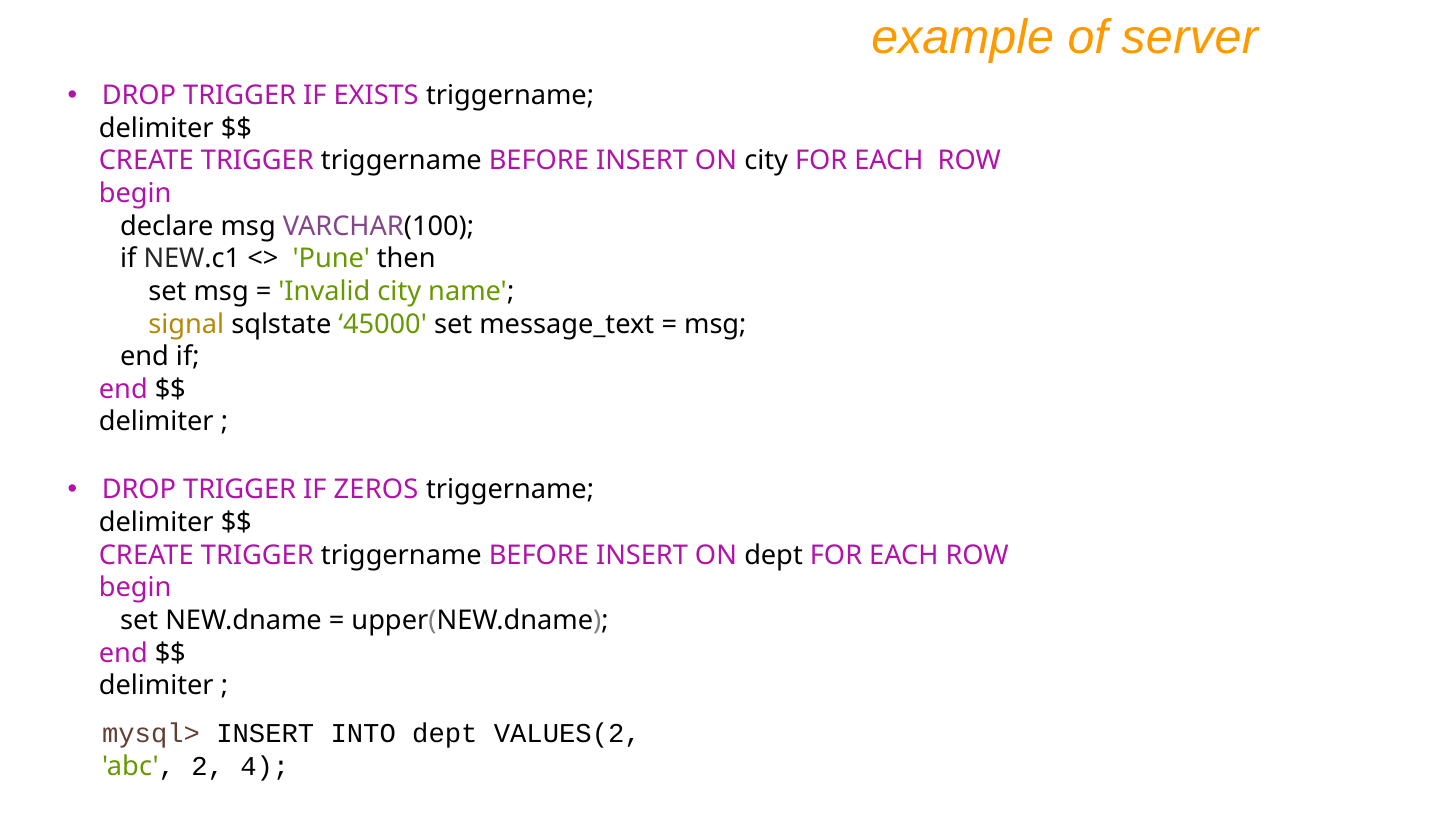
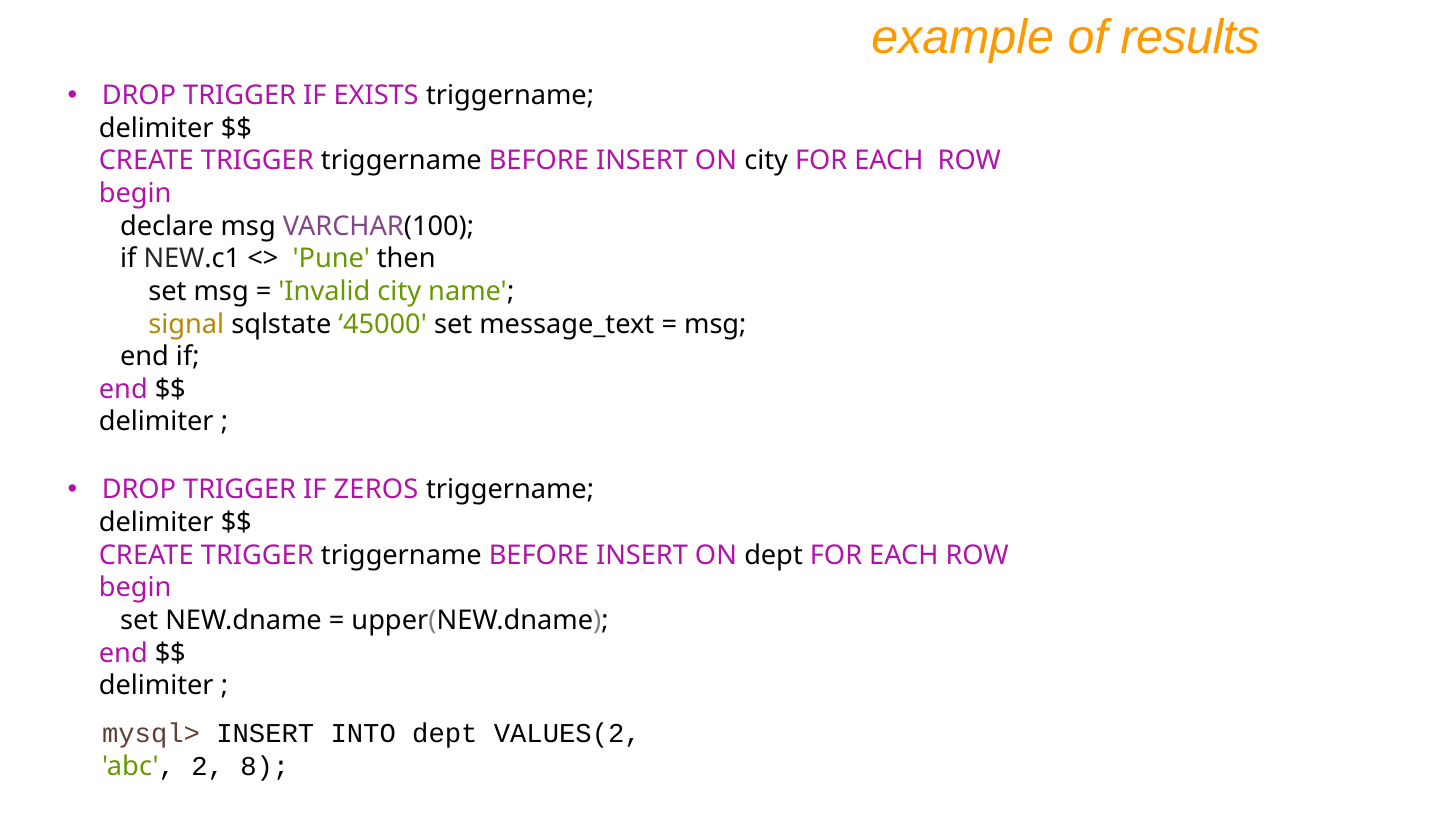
server: server -> results
4: 4 -> 8
